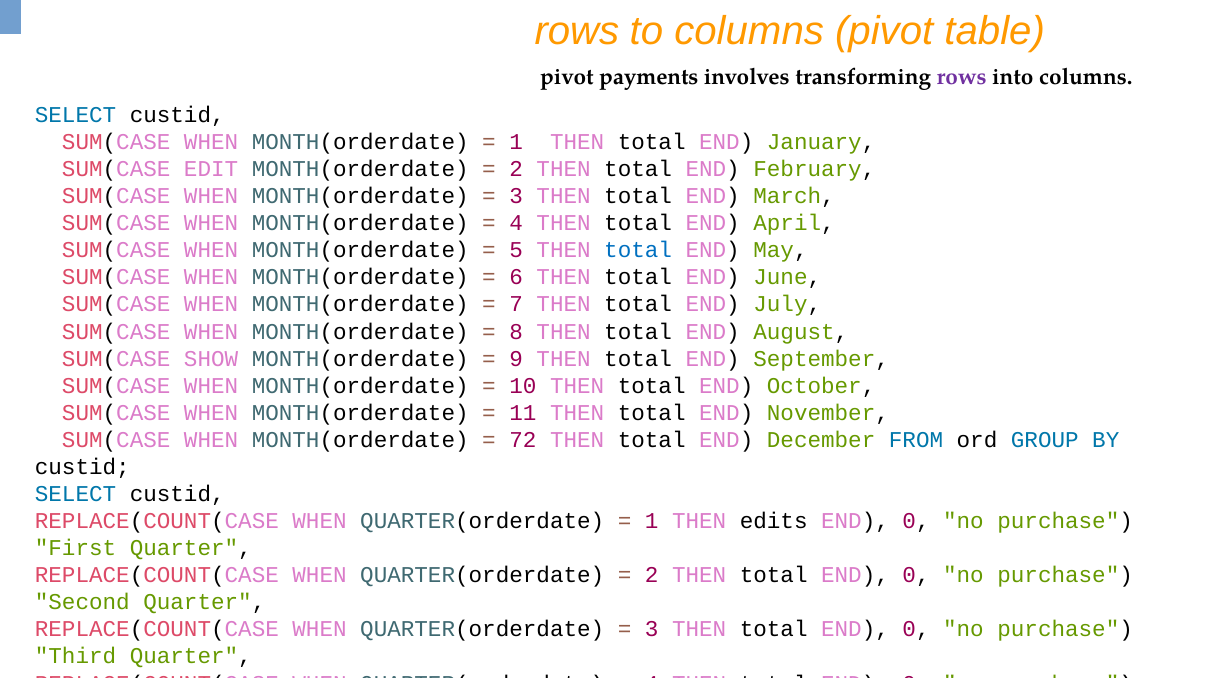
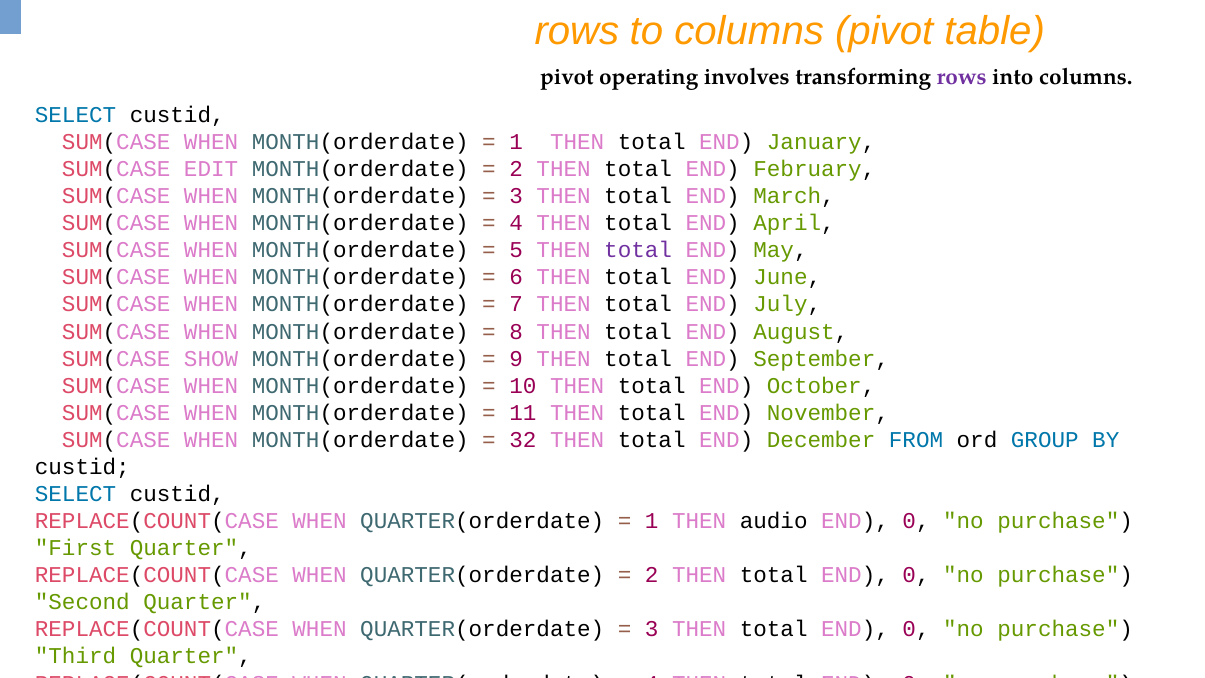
payments: payments -> operating
total at (638, 250) colour: blue -> purple
72: 72 -> 32
edits: edits -> audio
